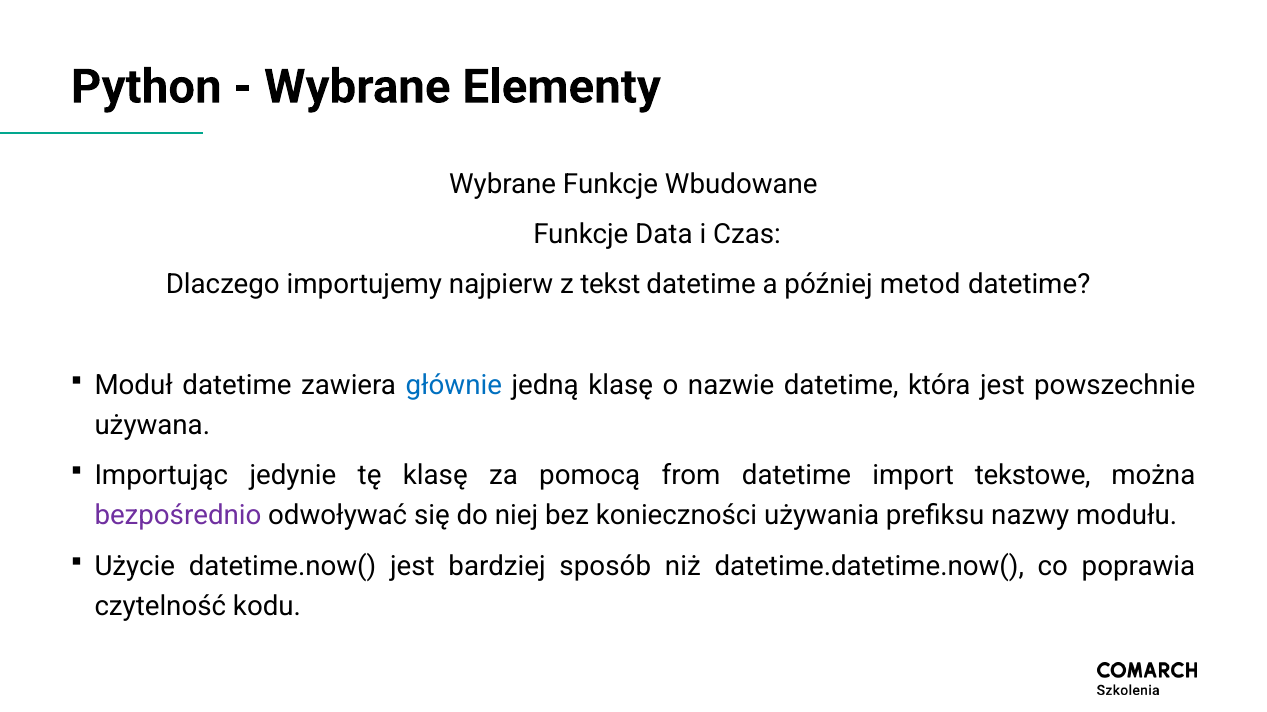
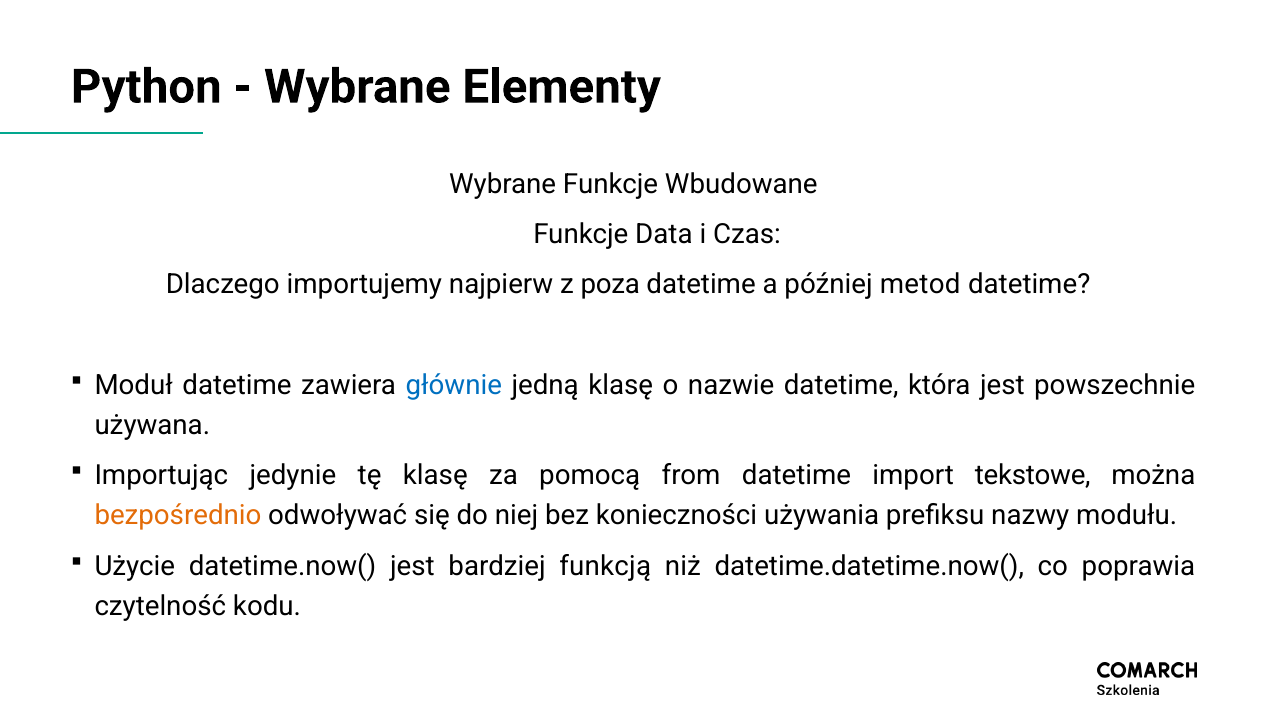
tekst: tekst -> poza
bezpośrednio colour: purple -> orange
sposób: sposób -> funkcją
